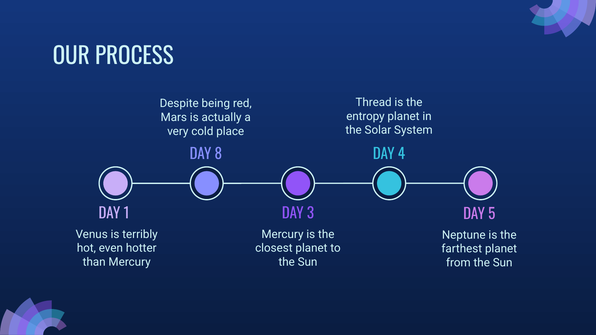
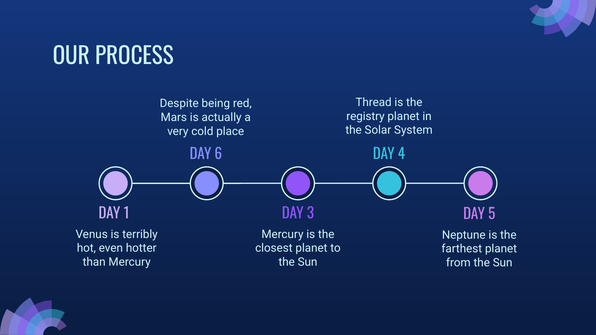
entropy: entropy -> registry
8: 8 -> 6
